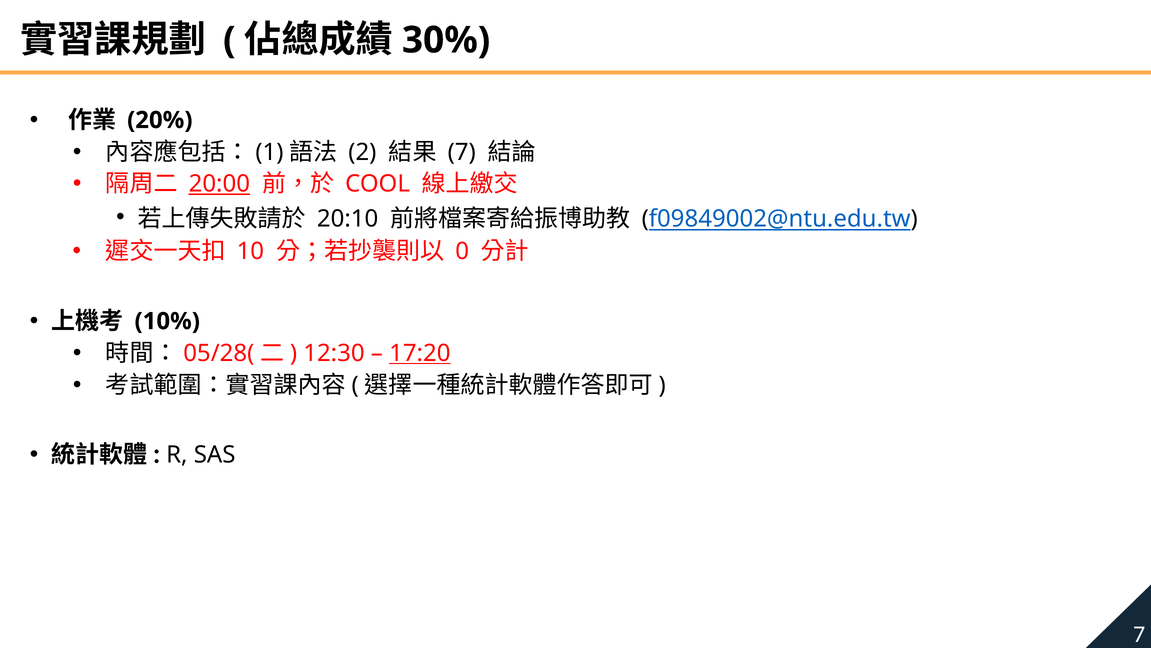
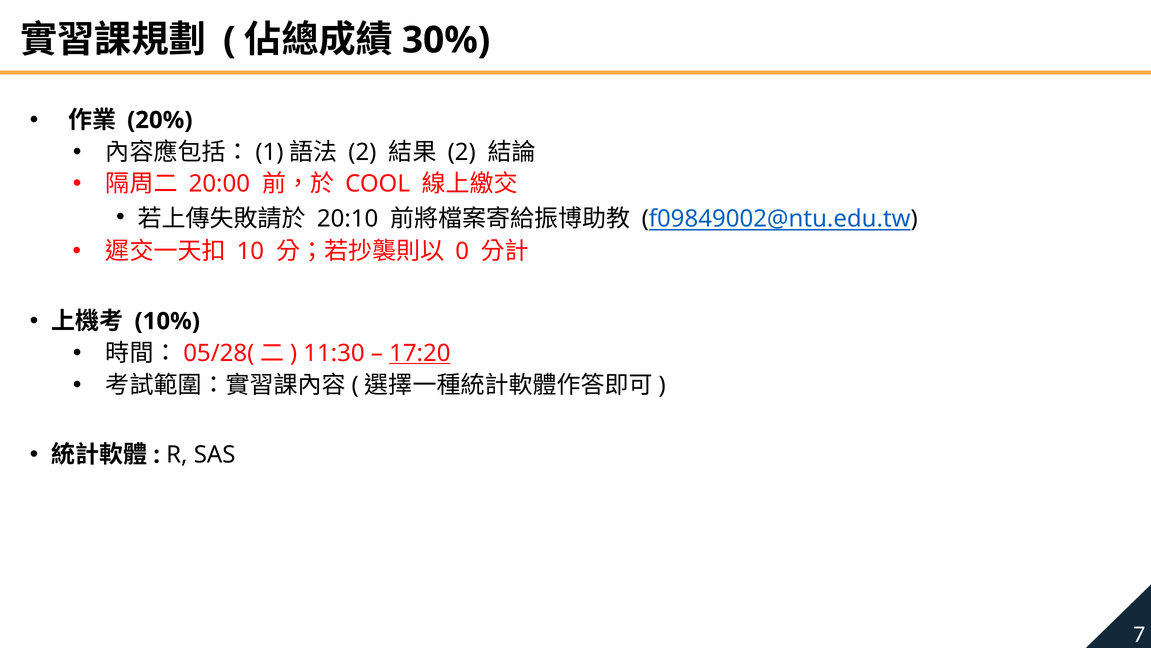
7 at (462, 152): 7 -> 2
20:00 underline: present -> none
12:30: 12:30 -> 11:30
